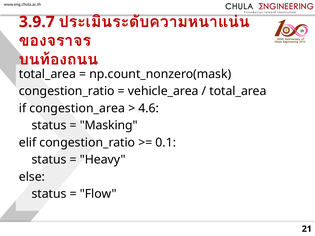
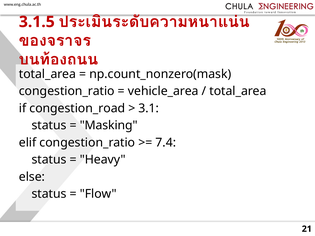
3.9.7: 3.9.7 -> 3.1.5
congestion_area: congestion_area -> congestion_road
4.6: 4.6 -> 3.1
0.1: 0.1 -> 7.4
